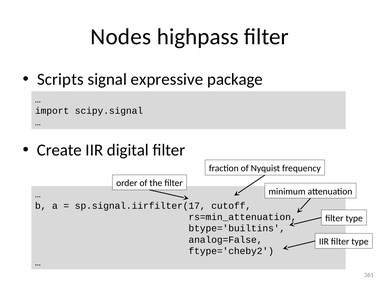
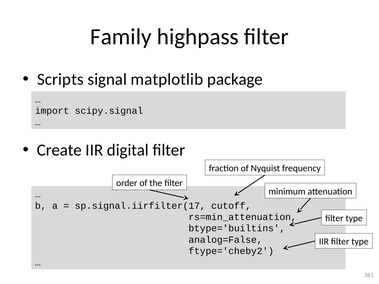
Nodes: Nodes -> Family
expressive: expressive -> matplotlib
